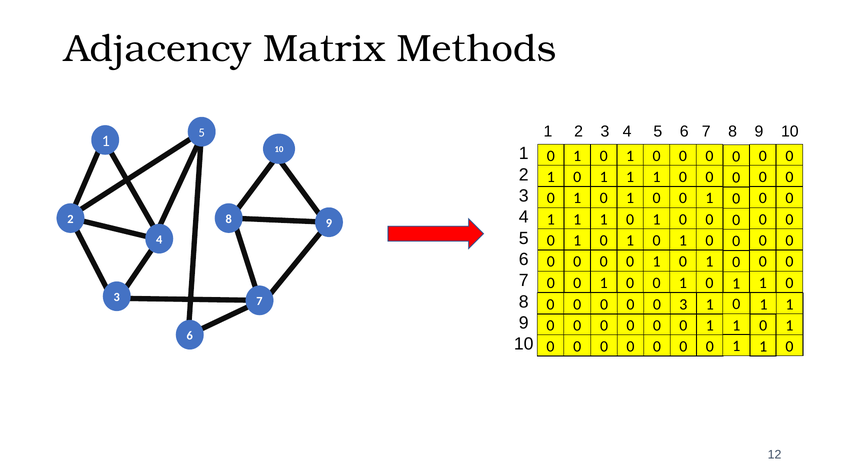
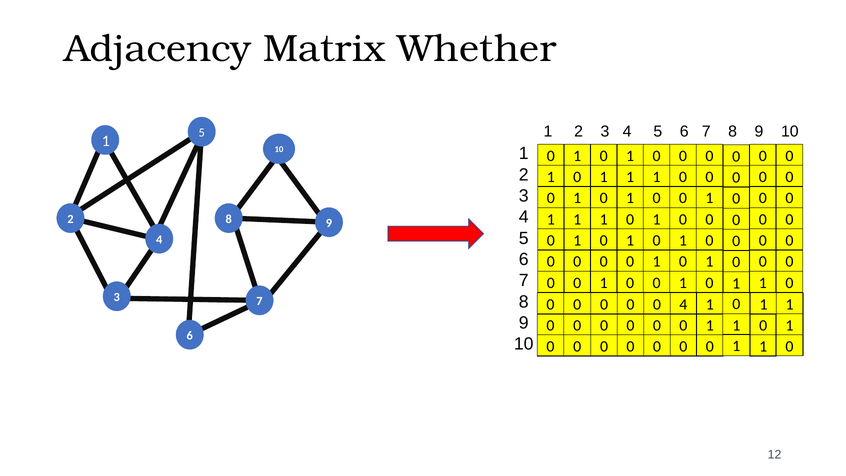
Methods: Methods -> Whether
0 3: 3 -> 4
